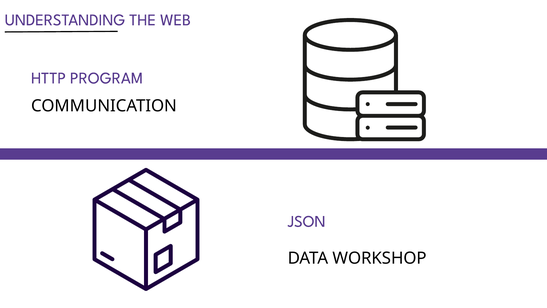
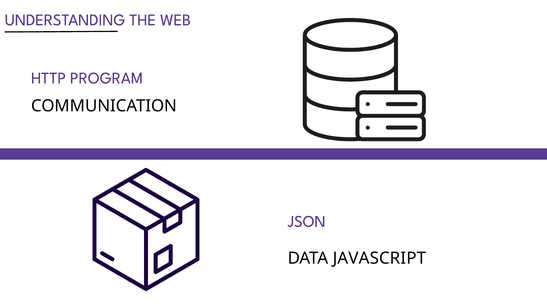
WORKSHOP: WORKSHOP -> JAVASCRIPT
